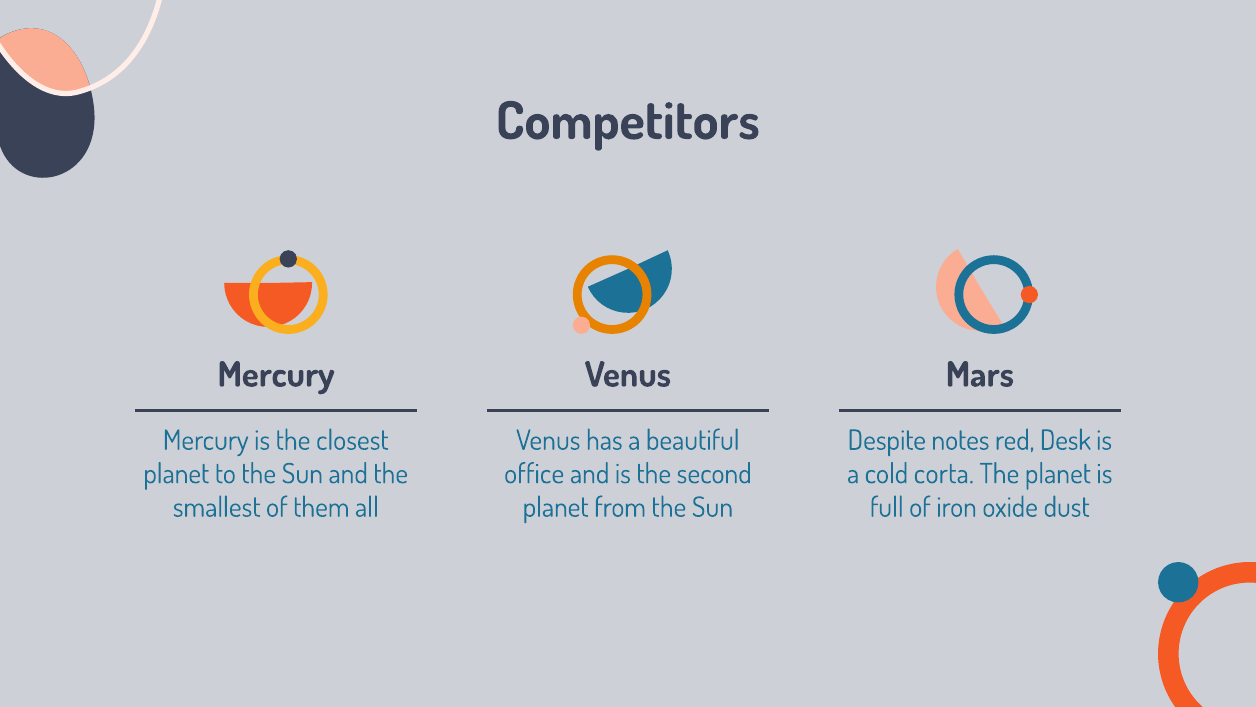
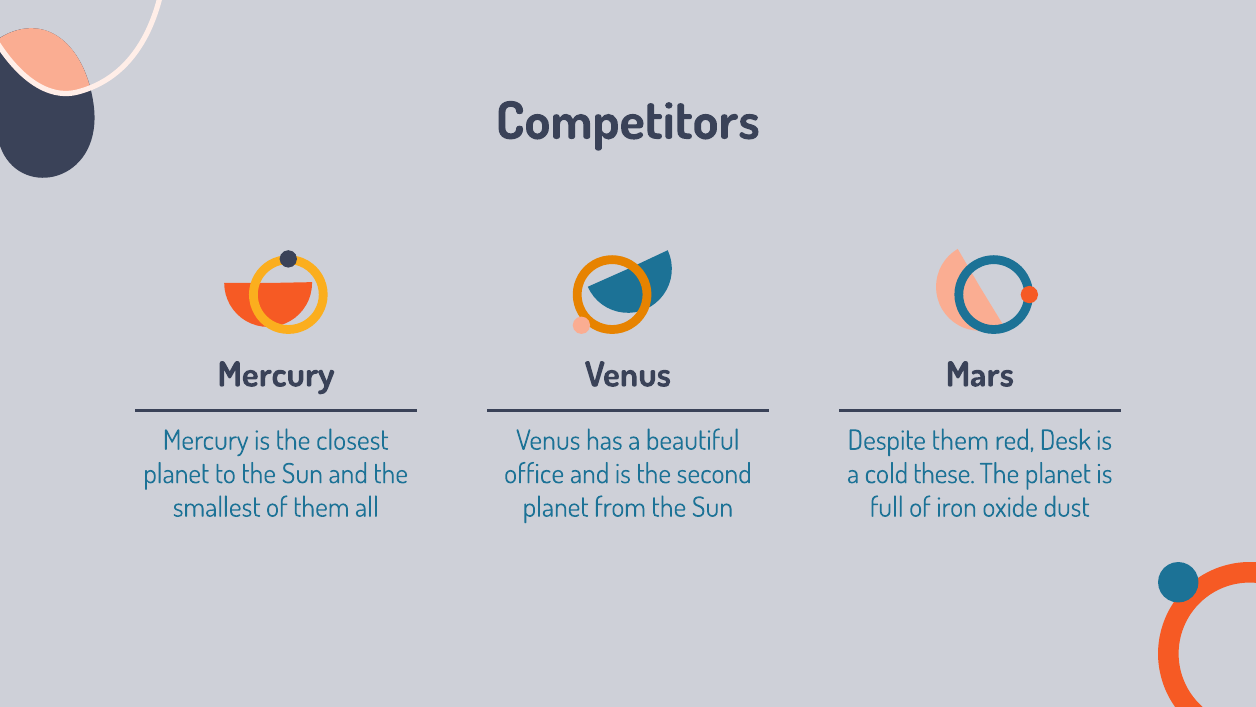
Despite notes: notes -> them
corta: corta -> these
